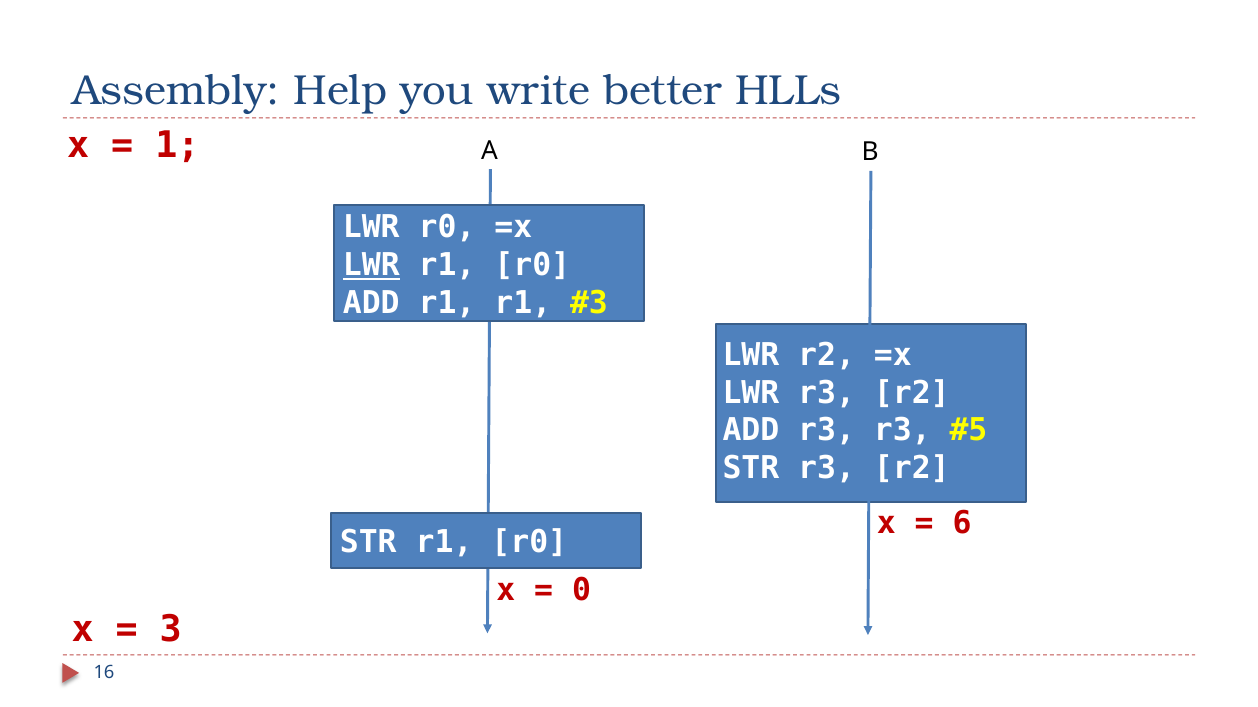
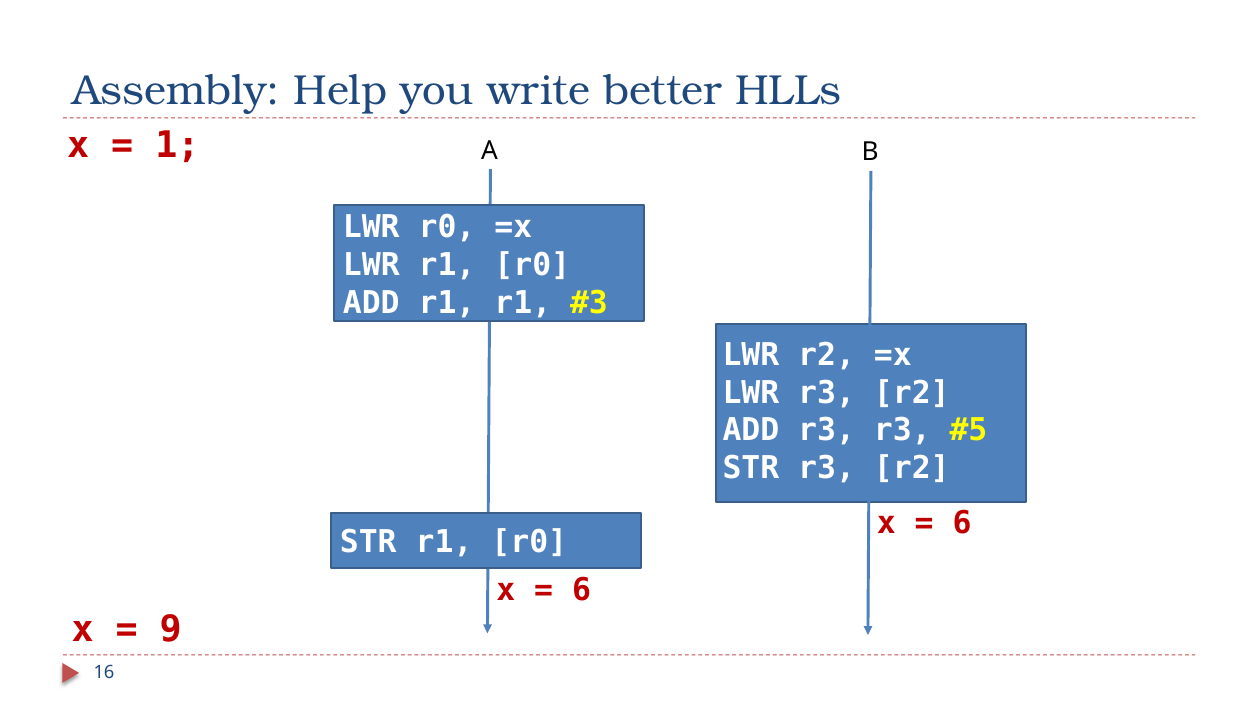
LWR at (371, 265) underline: present -> none
0 at (582, 591): 0 -> 6
3: 3 -> 9
